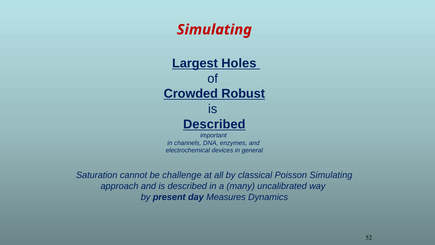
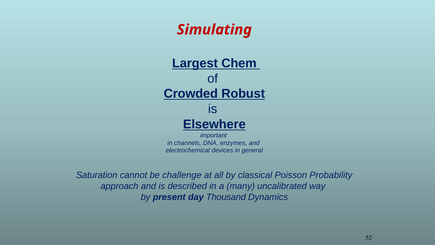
Holes: Holes -> Chem
Described at (214, 124): Described -> Elsewhere
Poisson Simulating: Simulating -> Probability
Measures: Measures -> Thousand
